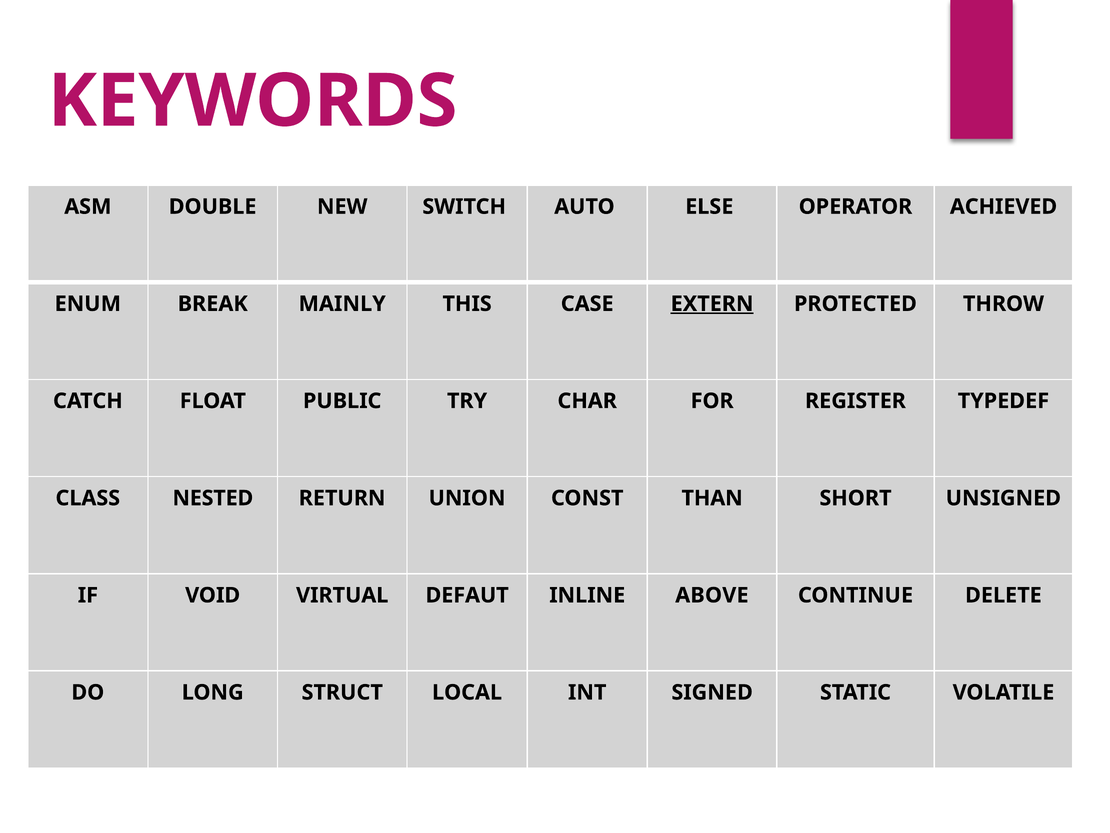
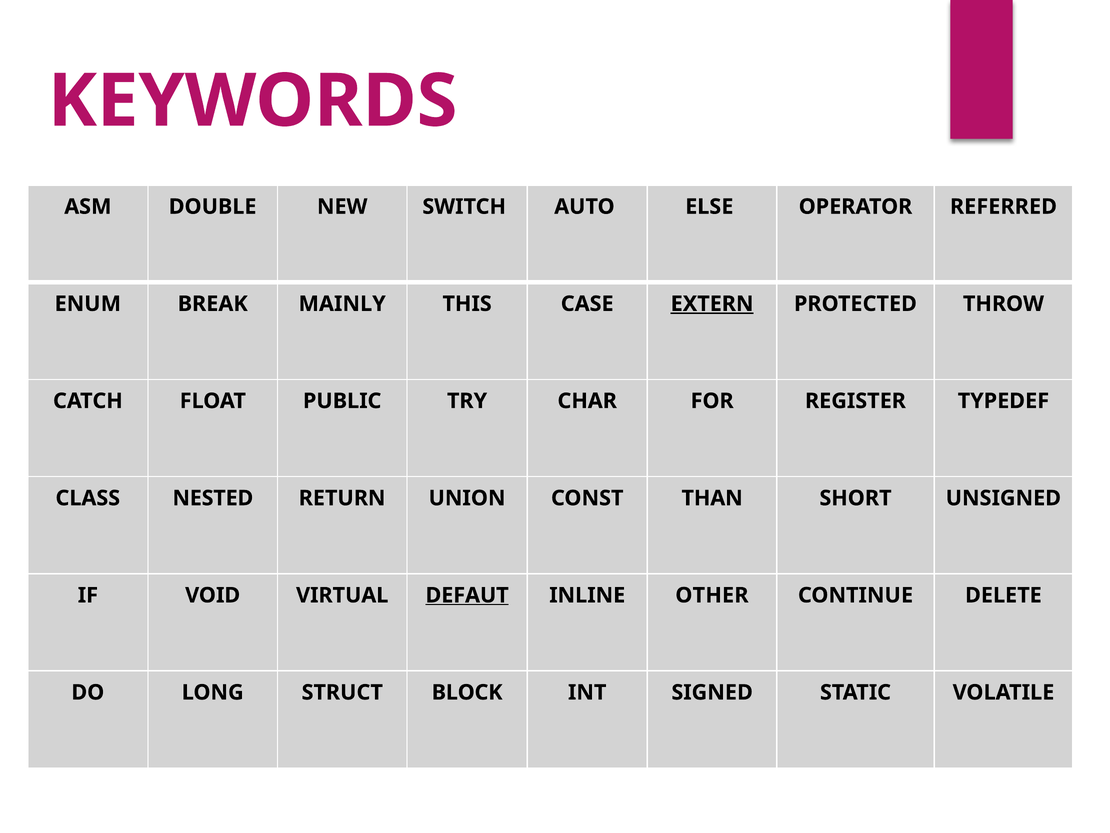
ACHIEVED: ACHIEVED -> REFERRED
DEFAUT underline: none -> present
ABOVE: ABOVE -> OTHER
LOCAL: LOCAL -> BLOCK
